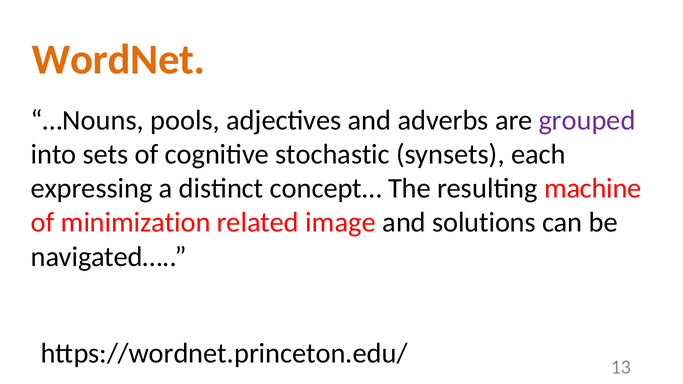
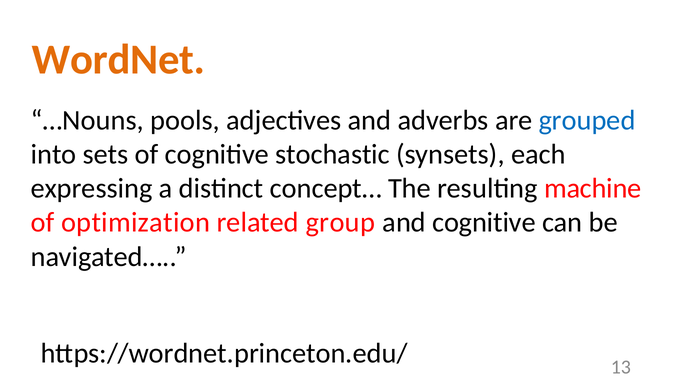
grouped colour: purple -> blue
minimization: minimization -> optimization
image: image -> group
and solutions: solutions -> cognitive
